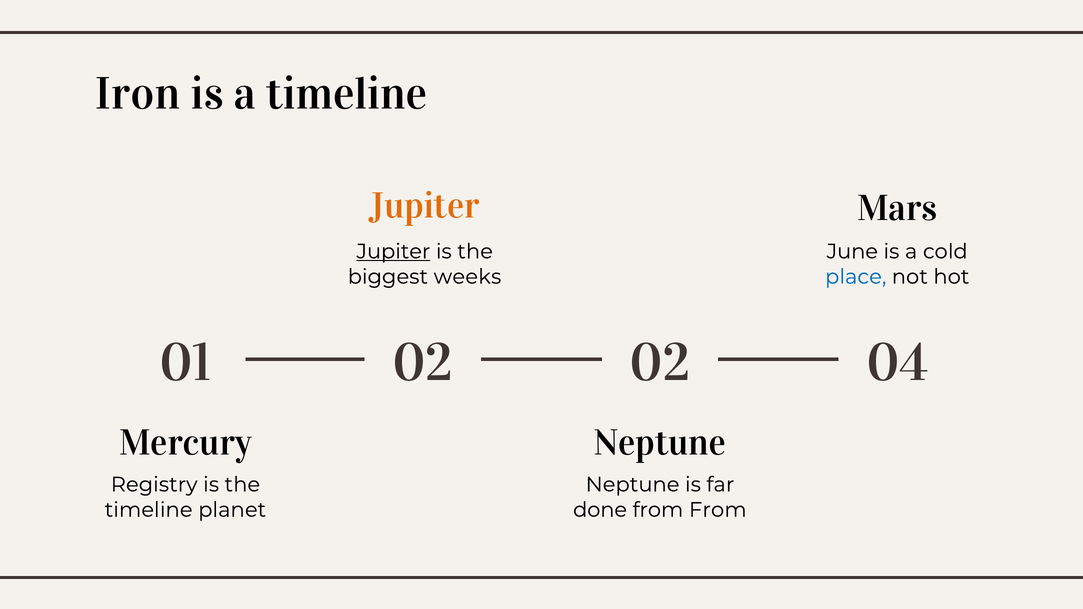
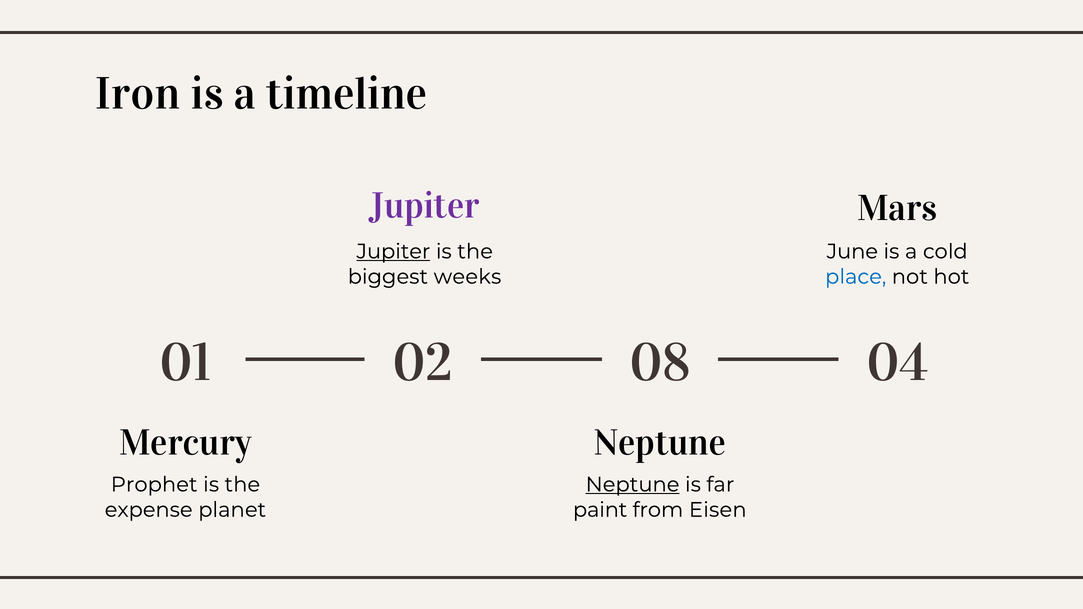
Jupiter at (425, 206) colour: orange -> purple
02 02: 02 -> 08
Registry: Registry -> Prophet
Neptune at (633, 485) underline: none -> present
timeline at (149, 510): timeline -> expense
done: done -> paint
from From: From -> Eisen
